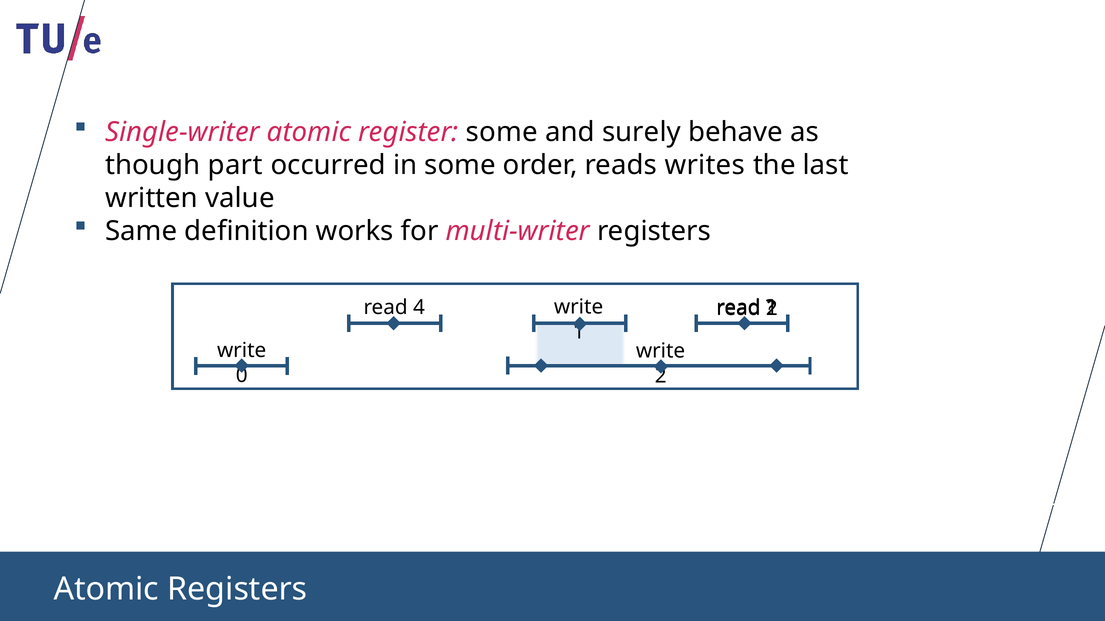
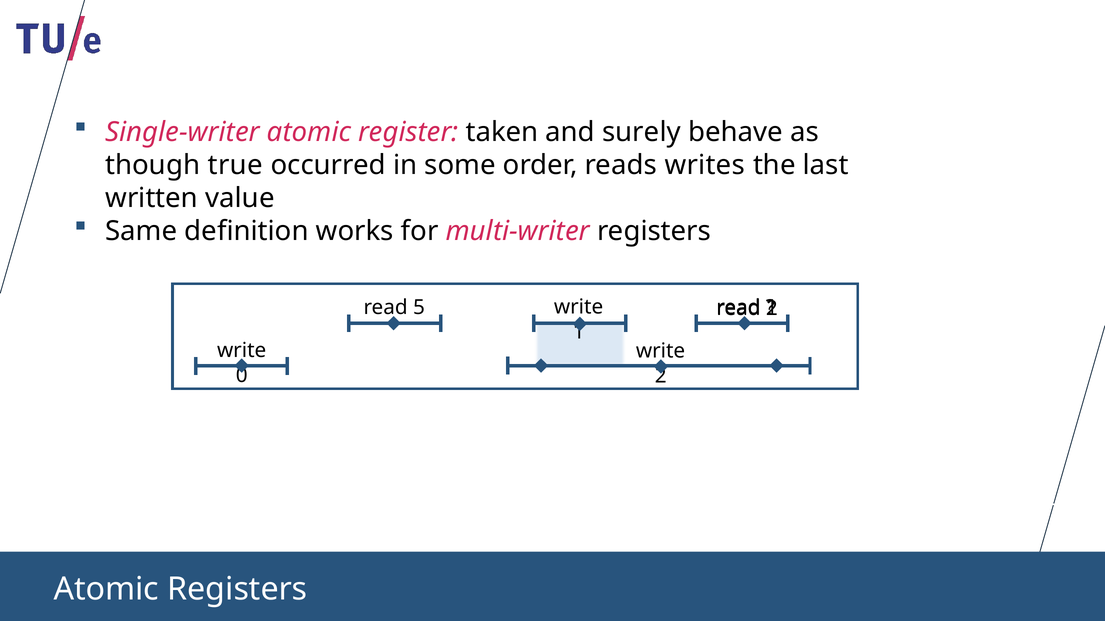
register some: some -> taken
part: part -> true
4: 4 -> 5
